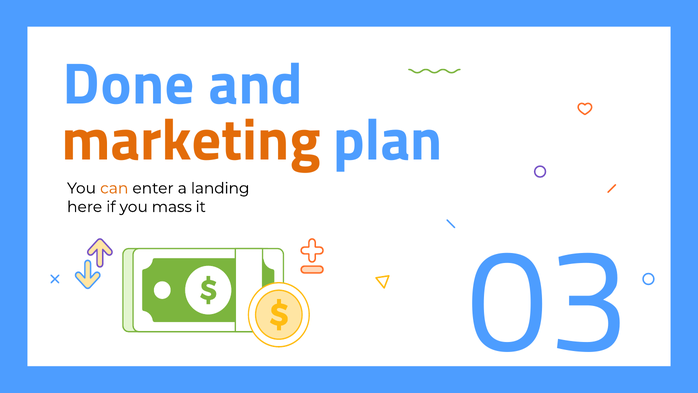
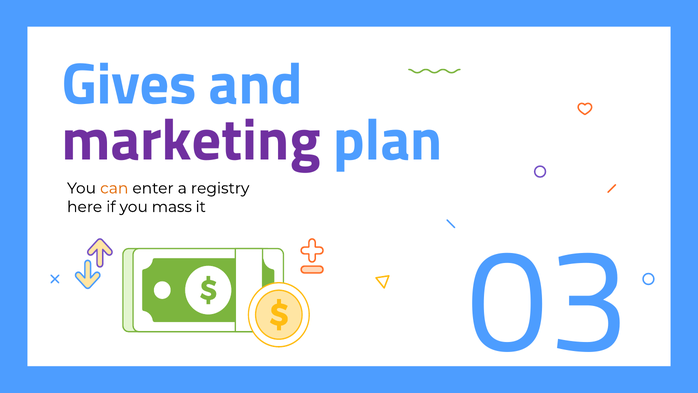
Done: Done -> Gives
marketing colour: orange -> purple
landing: landing -> registry
